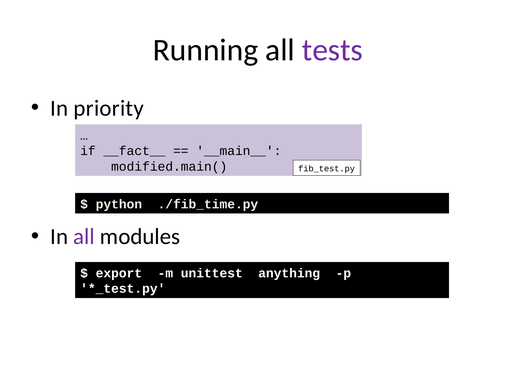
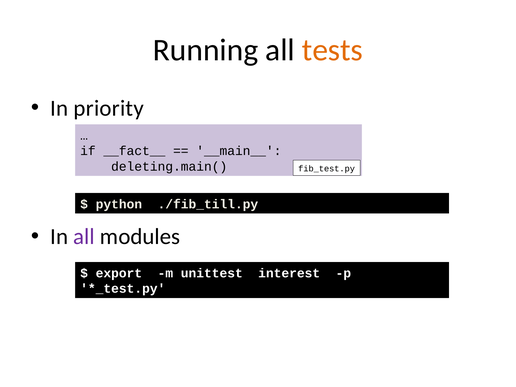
tests colour: purple -> orange
modified.main(: modified.main( -> deleting.main(
./fib_time.py: ./fib_time.py -> ./fib_till.py
anything: anything -> interest
